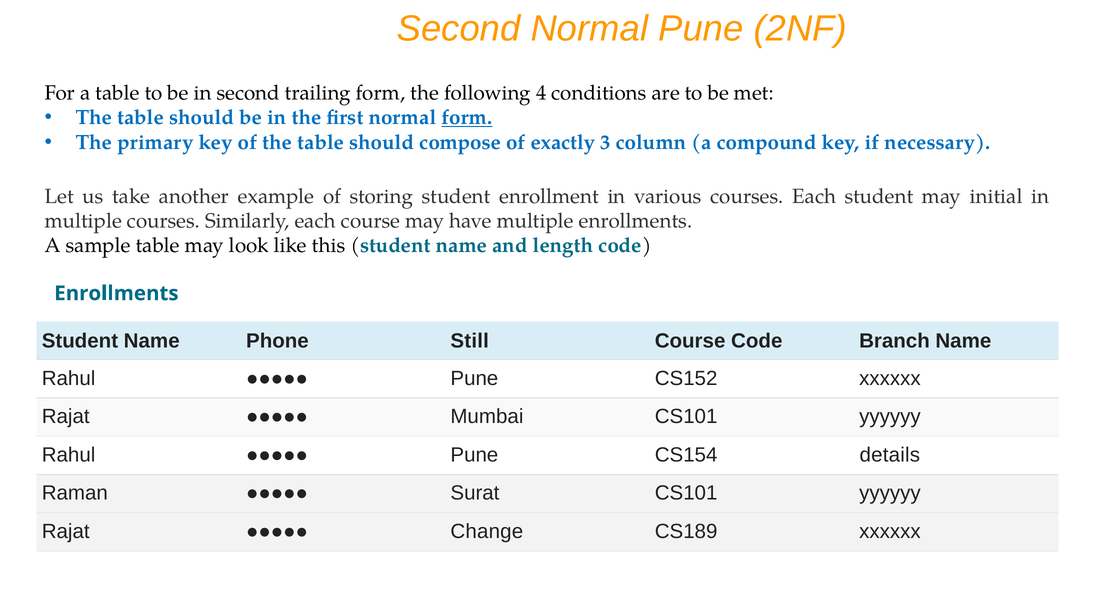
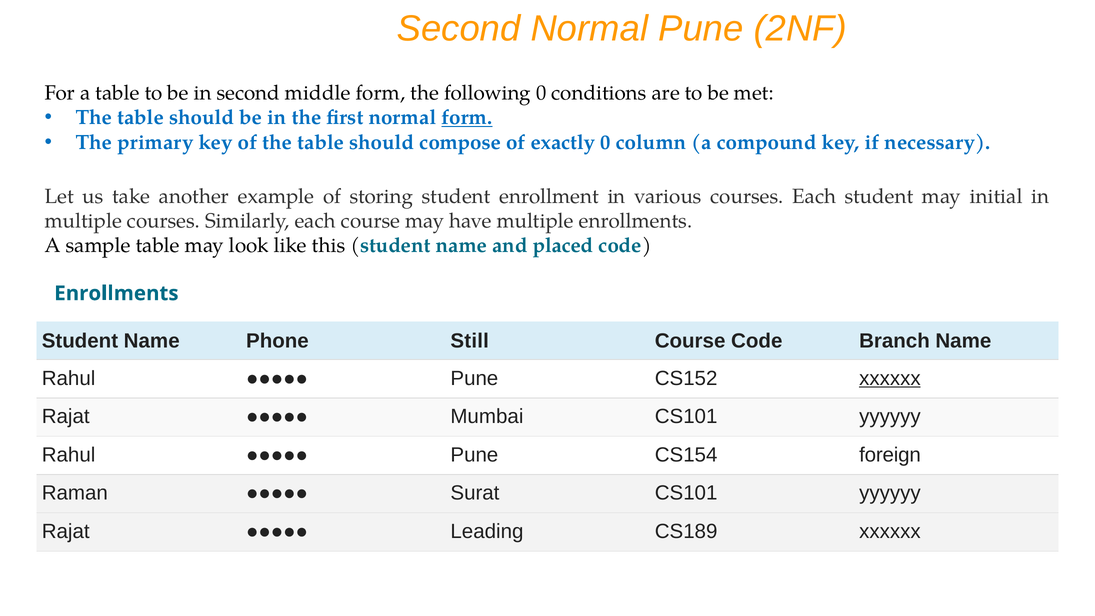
trailing: trailing -> middle
following 4: 4 -> 0
exactly 3: 3 -> 0
length: length -> placed
xxxxxx at (890, 378) underline: none -> present
details: details -> foreign
Change: Change -> Leading
